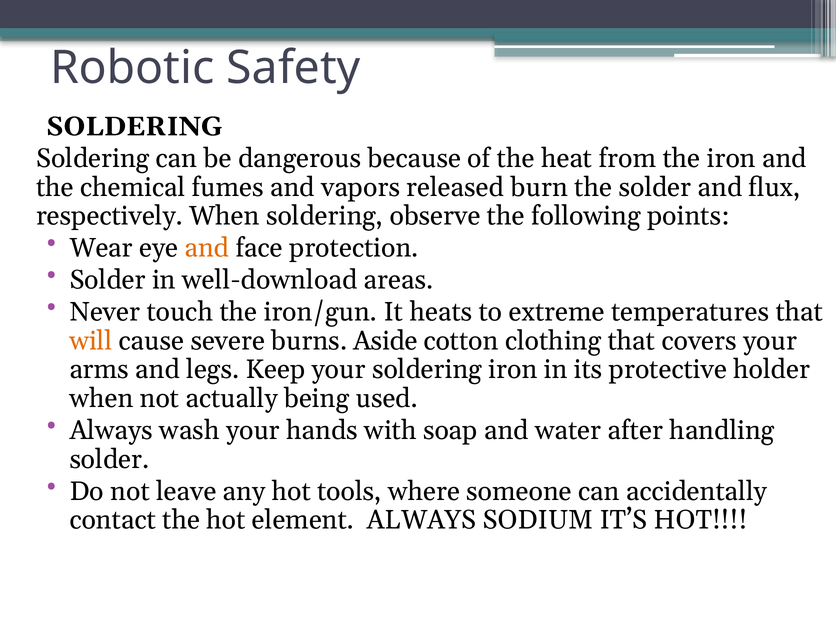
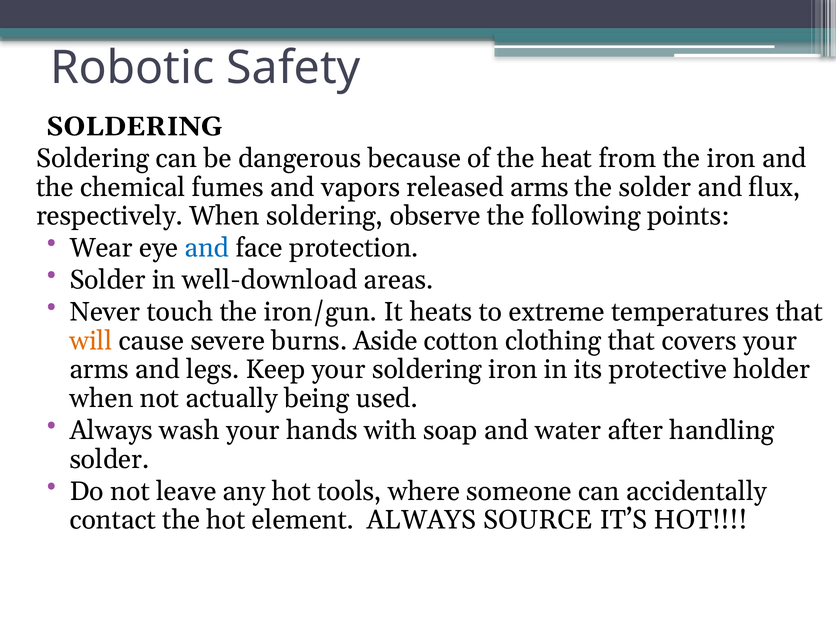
released burn: burn -> arms
and at (207, 248) colour: orange -> blue
SODIUM: SODIUM -> SOURCE
